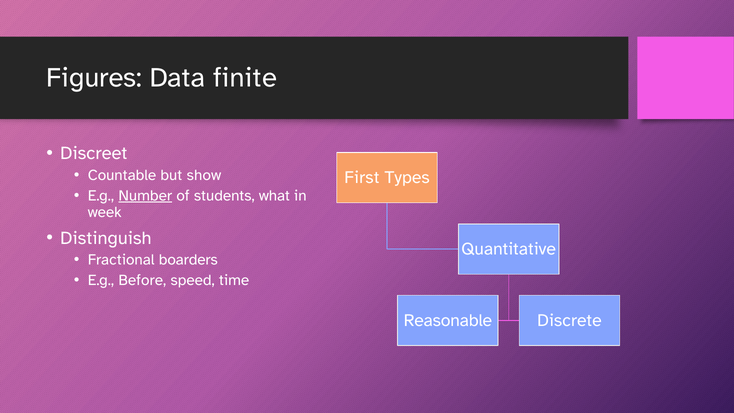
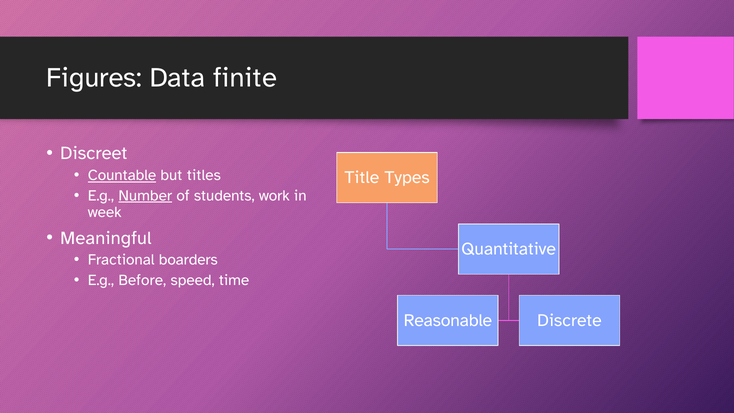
Countable underline: none -> present
show: show -> titles
First: First -> Title
what: what -> work
Distinguish: Distinguish -> Meaningful
